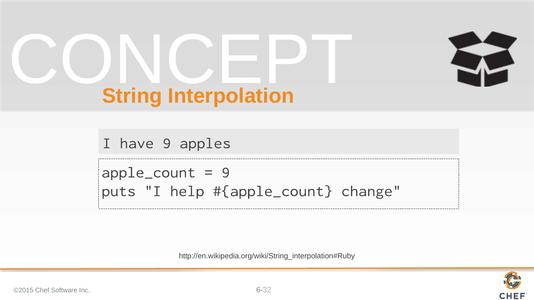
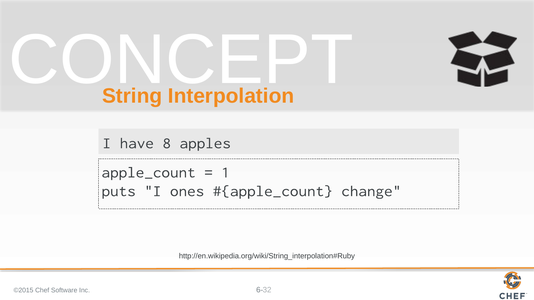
have 9: 9 -> 8
9 at (226, 172): 9 -> 1
help: help -> ones
